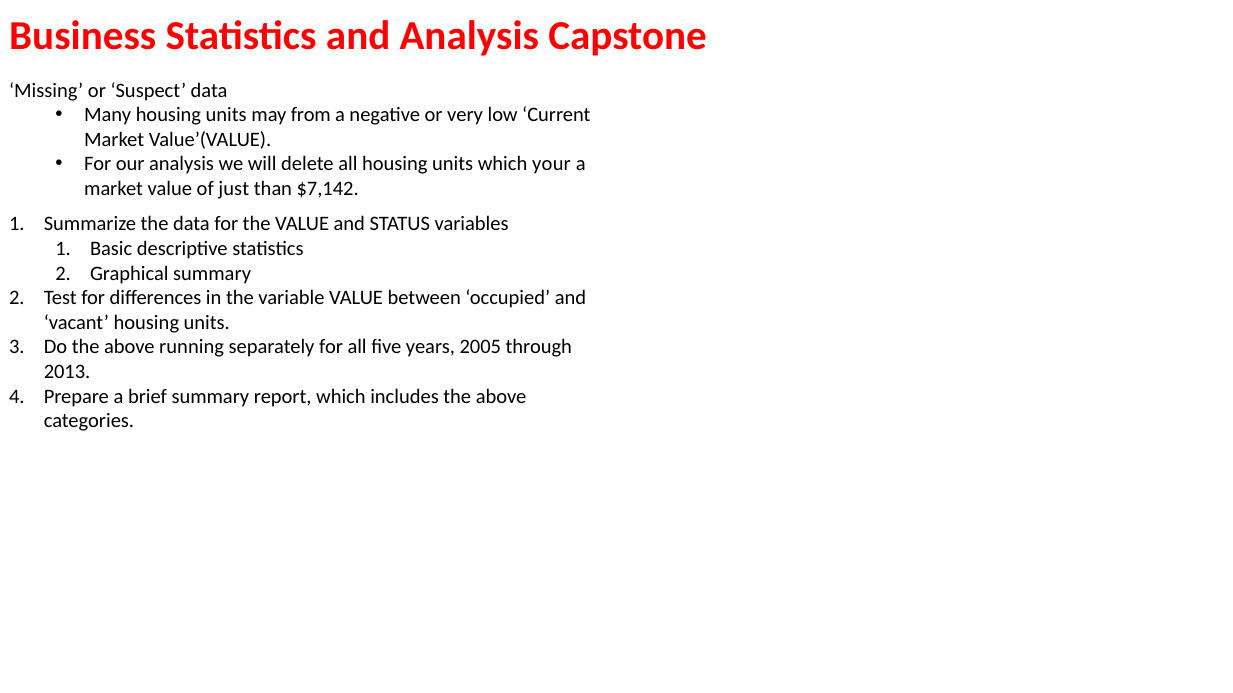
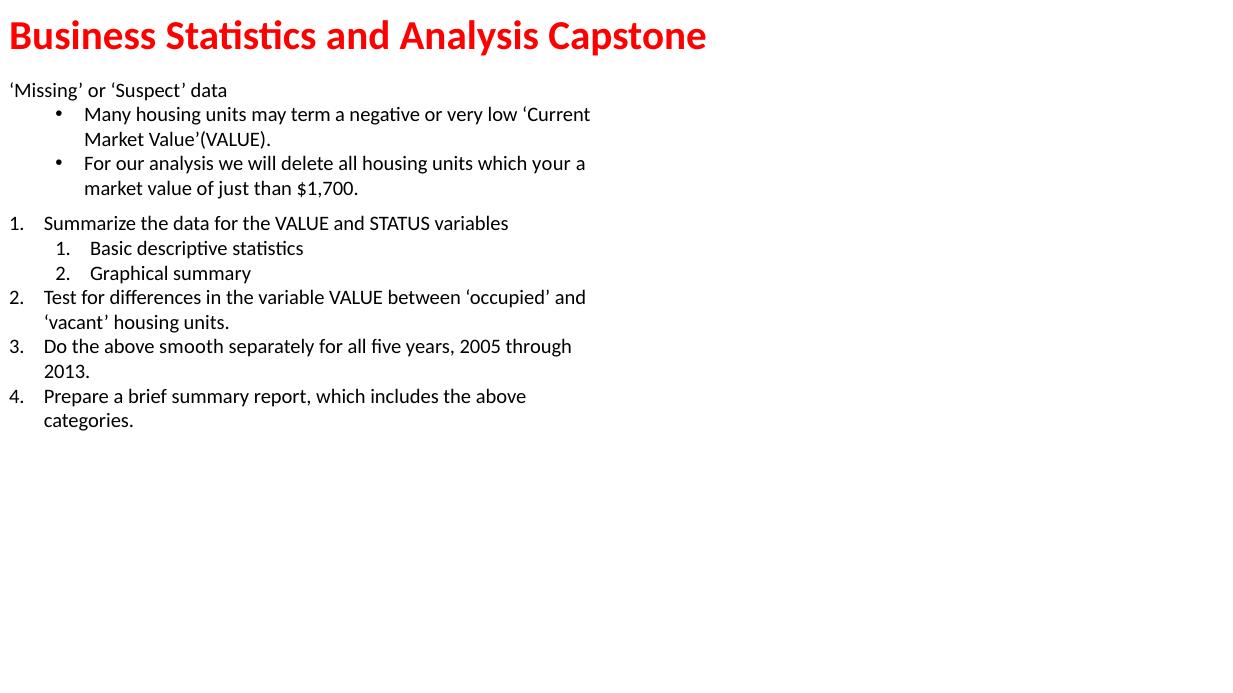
from: from -> term
$7,142: $7,142 -> $1,700
running: running -> smooth
